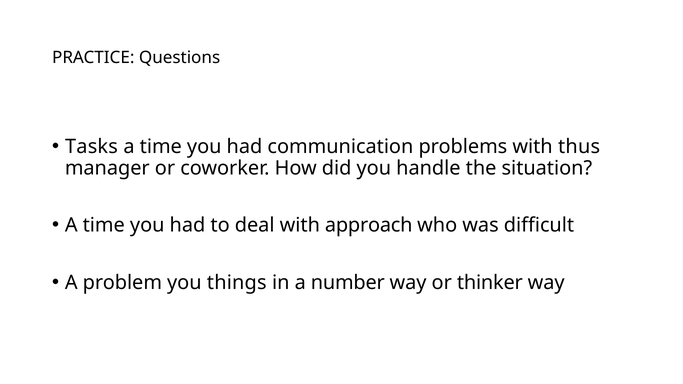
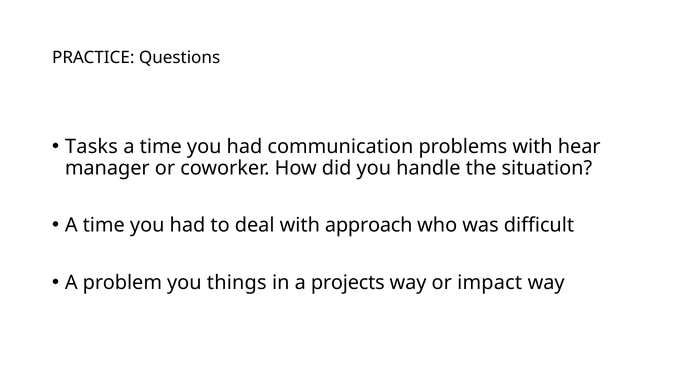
thus: thus -> hear
number: number -> projects
thinker: thinker -> impact
